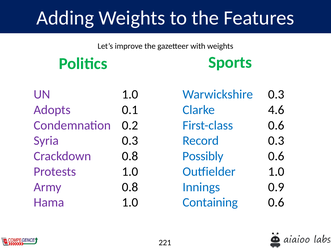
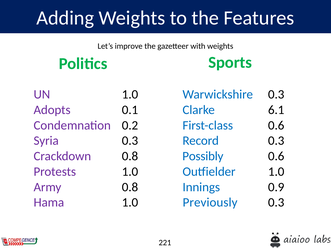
4.6: 4.6 -> 6.1
Containing: Containing -> Previously
0.6 at (276, 203): 0.6 -> 0.3
